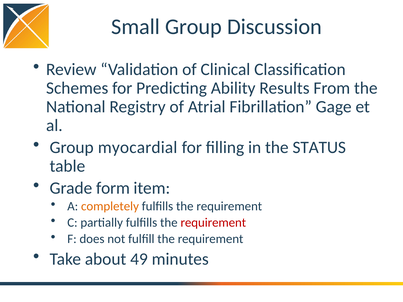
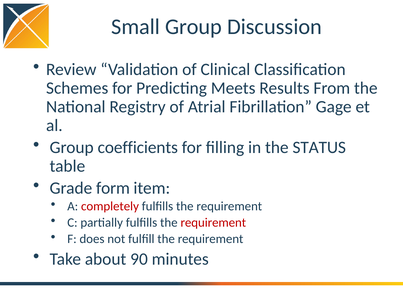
Ability: Ability -> Meets
myocardial: myocardial -> coefficients
completely colour: orange -> red
49: 49 -> 90
